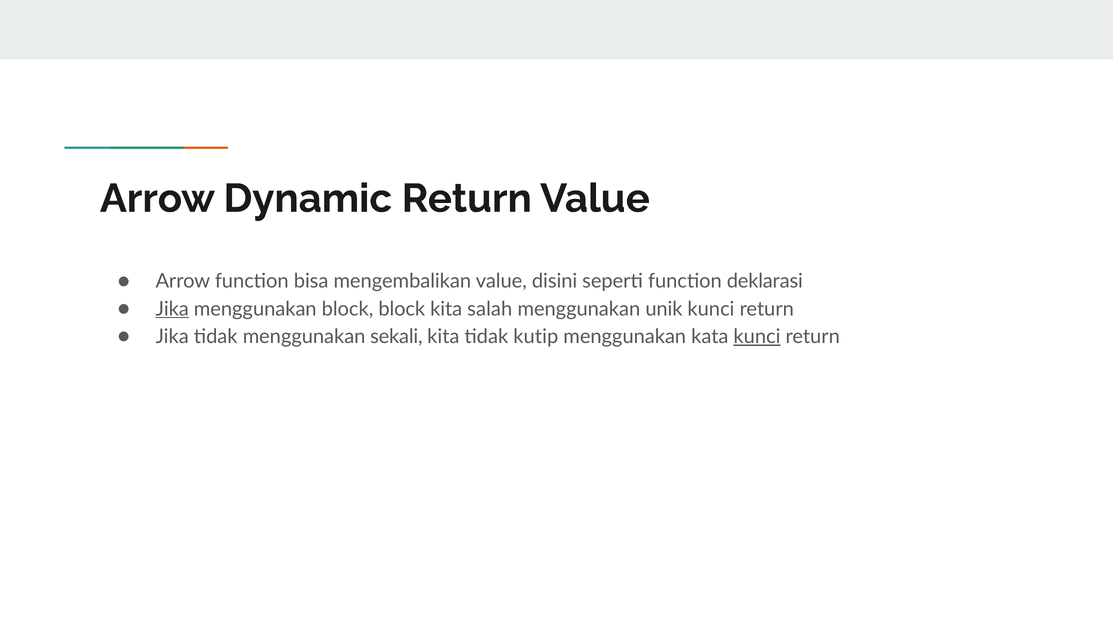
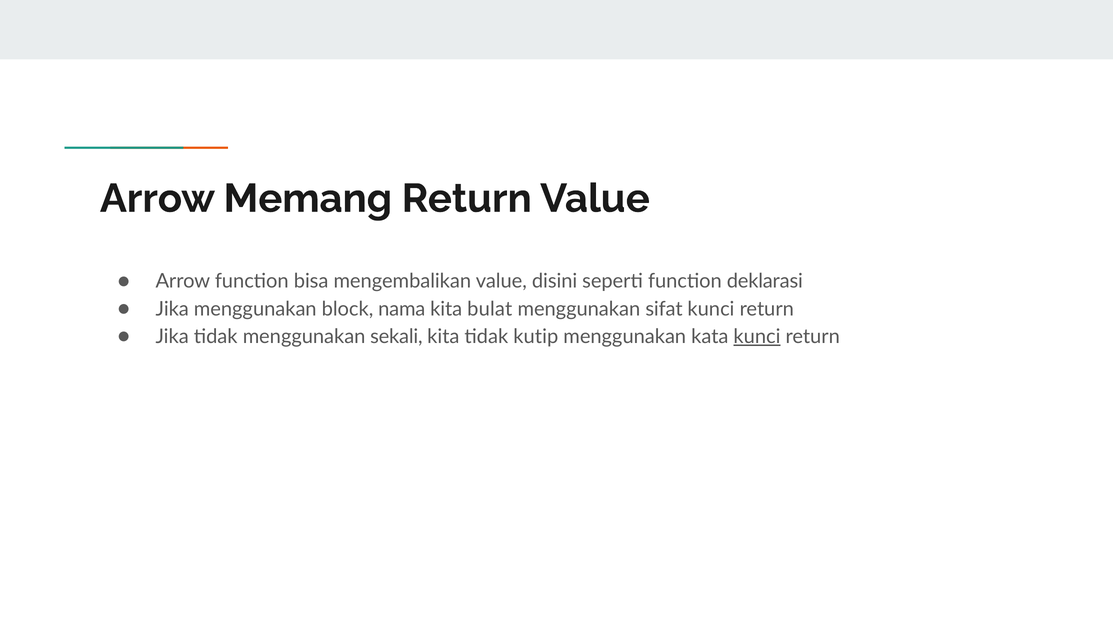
Dynamic: Dynamic -> Memang
Jika at (172, 309) underline: present -> none
block block: block -> nama
salah: salah -> bulat
unik: unik -> sifat
